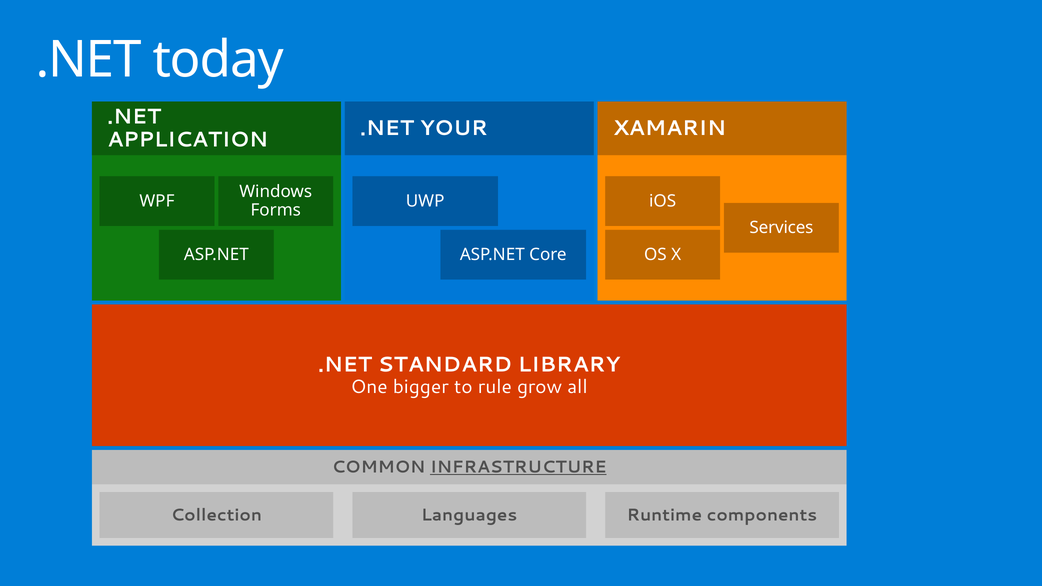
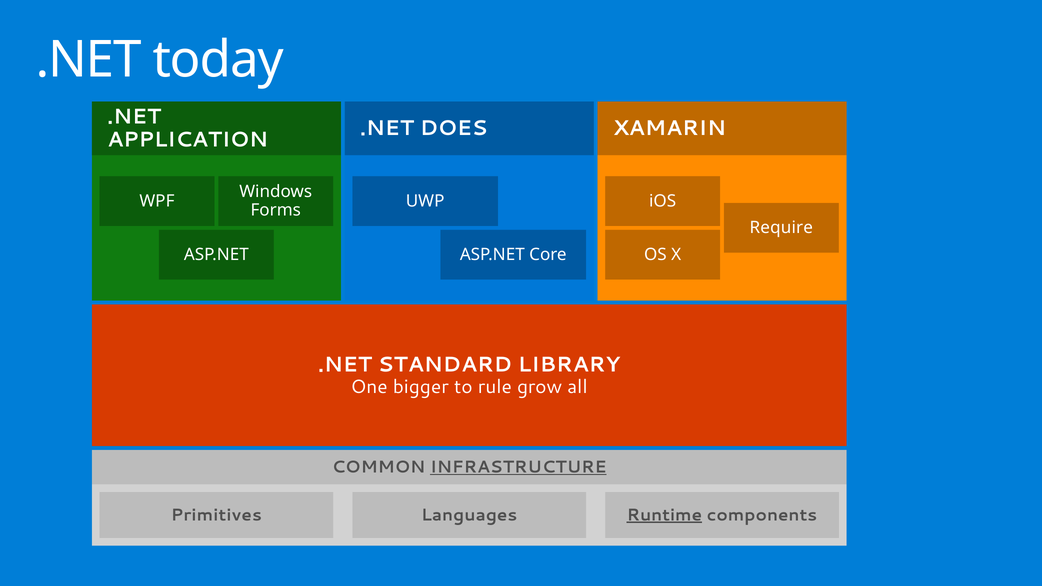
YOUR: YOUR -> DOES
Services: Services -> Require
Collection: Collection -> Primitives
Runtime underline: none -> present
